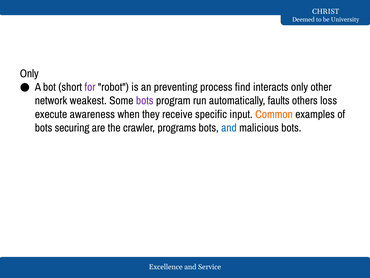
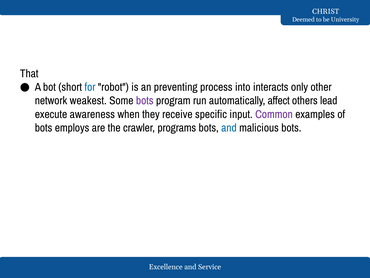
Only at (29, 73): Only -> That
for colour: purple -> blue
find: find -> into
faults: faults -> affect
loss: loss -> lead
Common colour: orange -> purple
securing: securing -> employs
